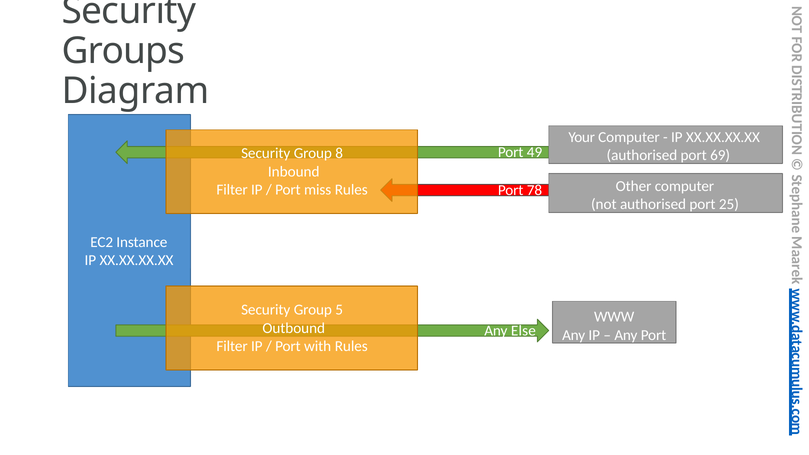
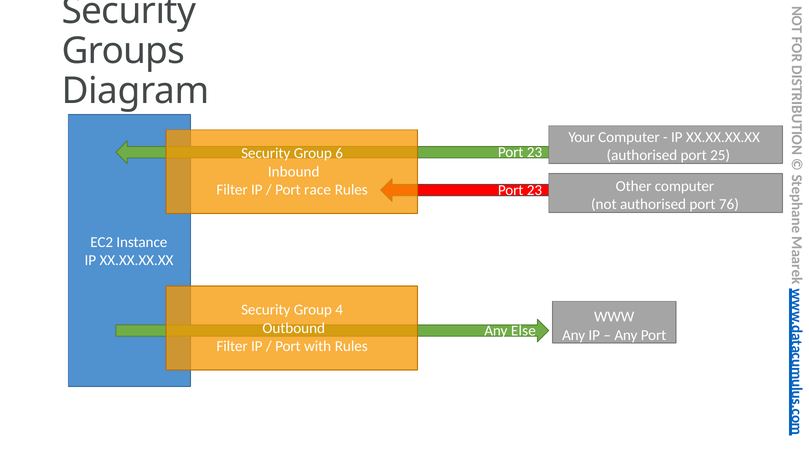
49 at (535, 152): 49 -> 23
8: 8 -> 6
69: 69 -> 25
miss: miss -> race
78 at (534, 190): 78 -> 23
25: 25 -> 76
5: 5 -> 4
